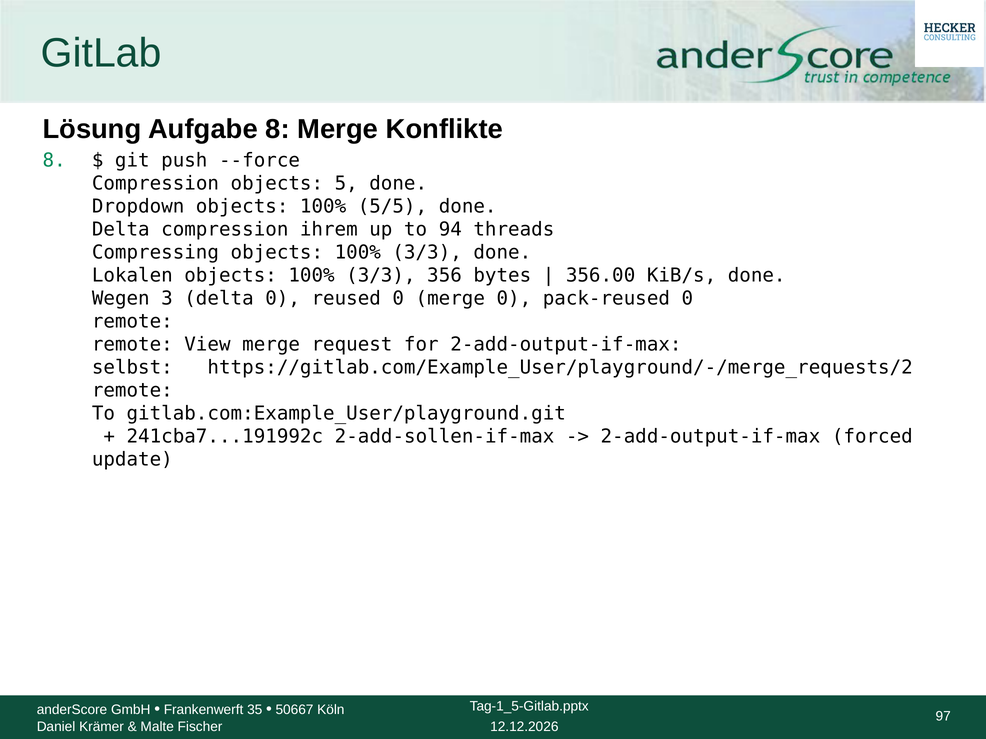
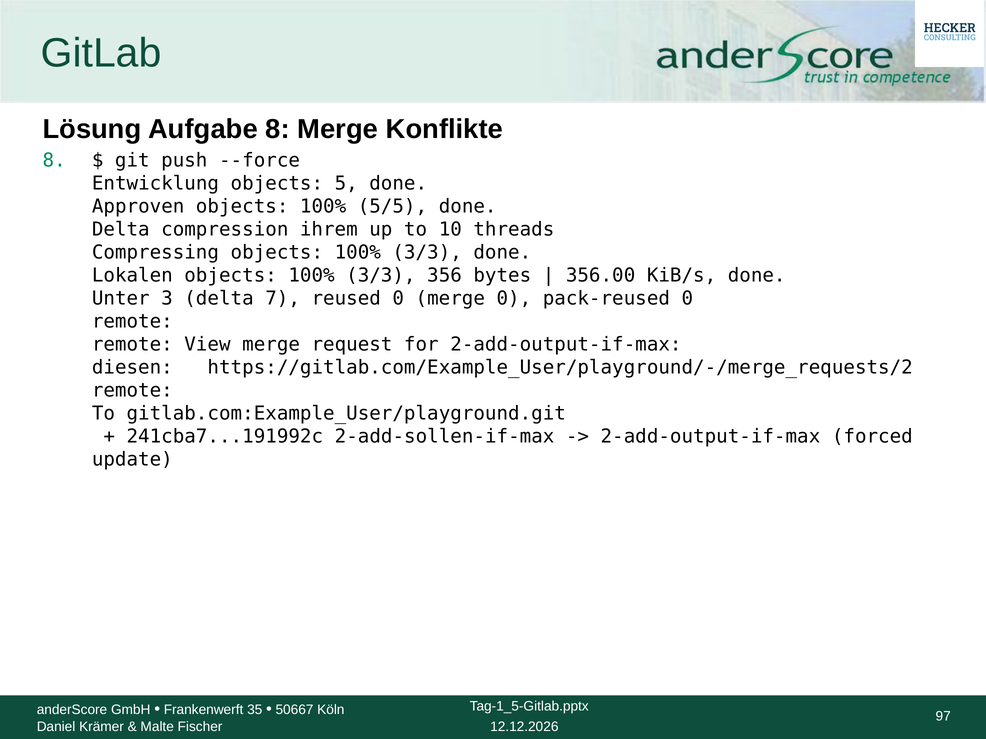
Compression at (155, 183): Compression -> Entwicklung
Dropdown: Dropdown -> Approven
94: 94 -> 10
Wegen: Wegen -> Unter
delta 0: 0 -> 7
selbst: selbst -> diesen
